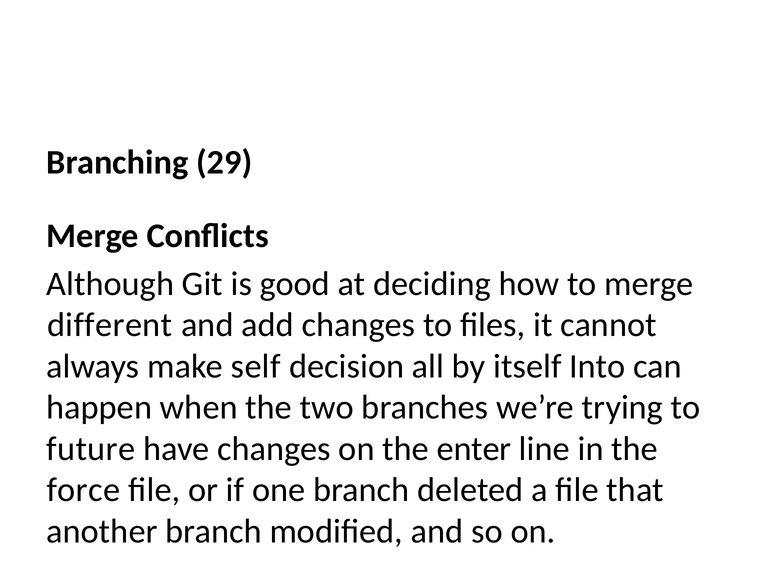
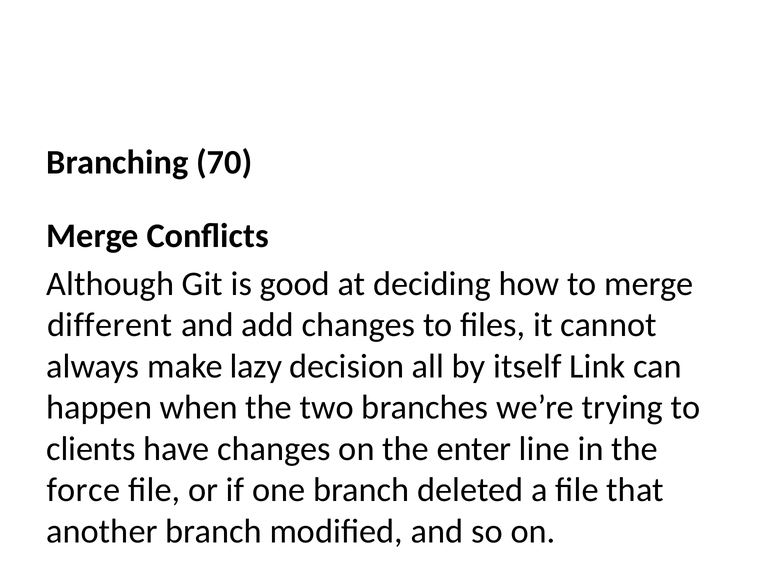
29: 29 -> 70
self: self -> lazy
Into: Into -> Link
future: future -> clients
